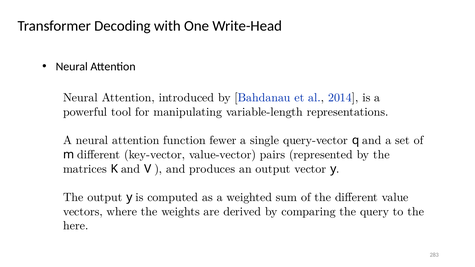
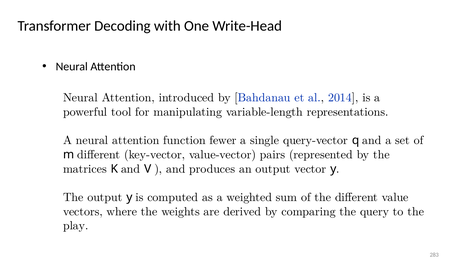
here: here -> play
